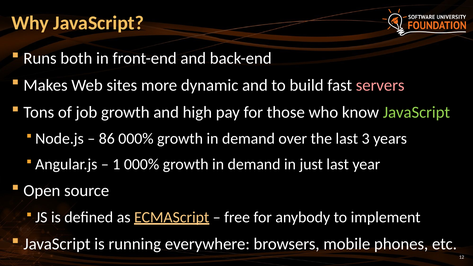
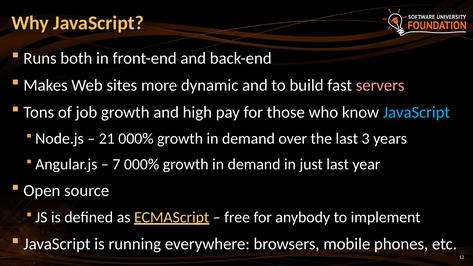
JavaScript at (416, 112) colour: light green -> light blue
86: 86 -> 21
1: 1 -> 7
